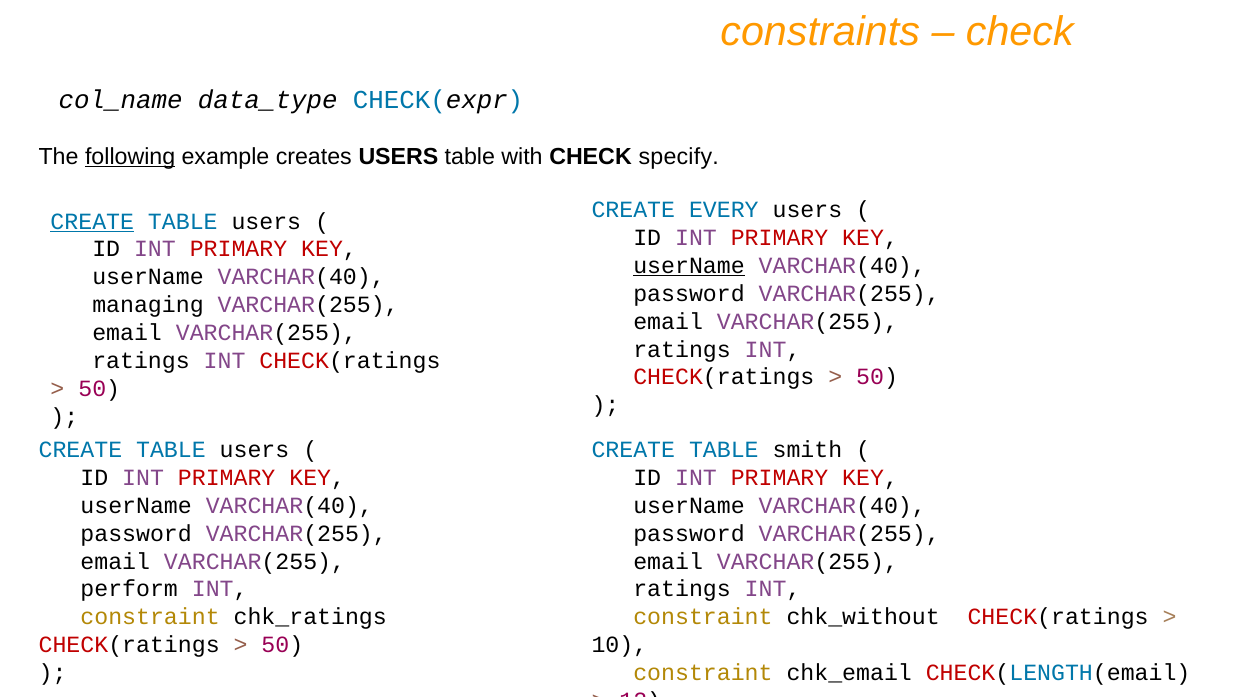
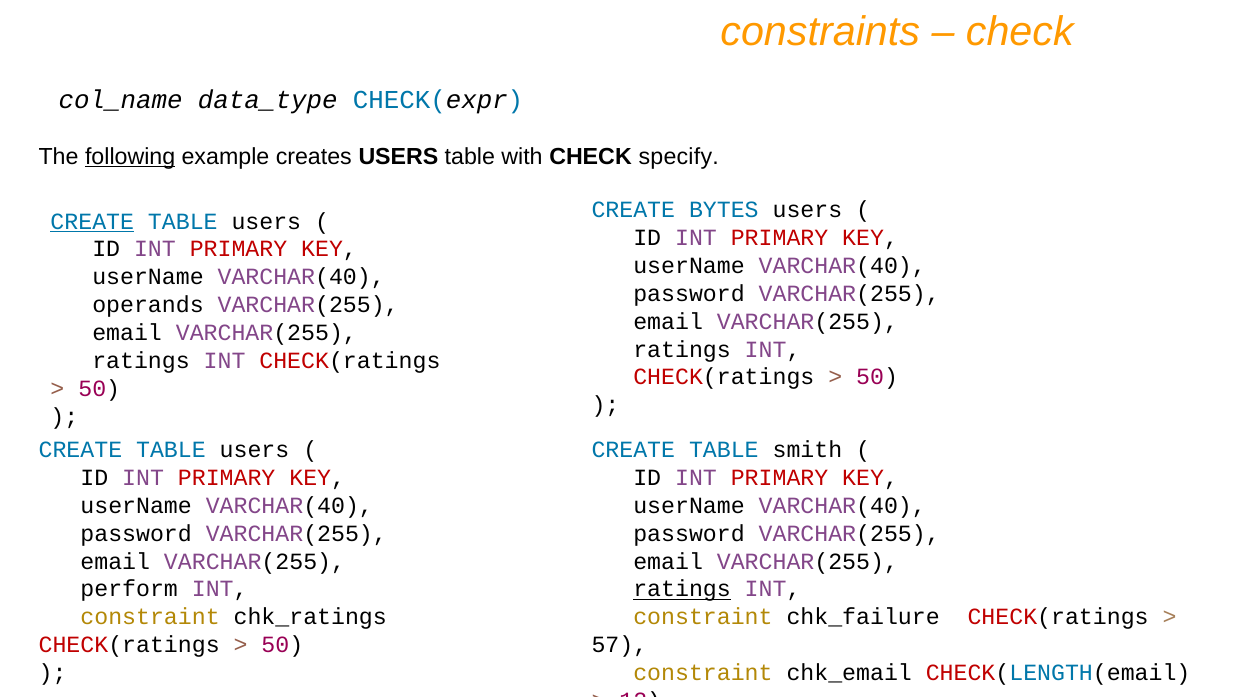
EVERY: EVERY -> BYTES
userName at (689, 265) underline: present -> none
managing: managing -> operands
ratings at (682, 589) underline: none -> present
chk_without: chk_without -> chk_failure
10: 10 -> 57
